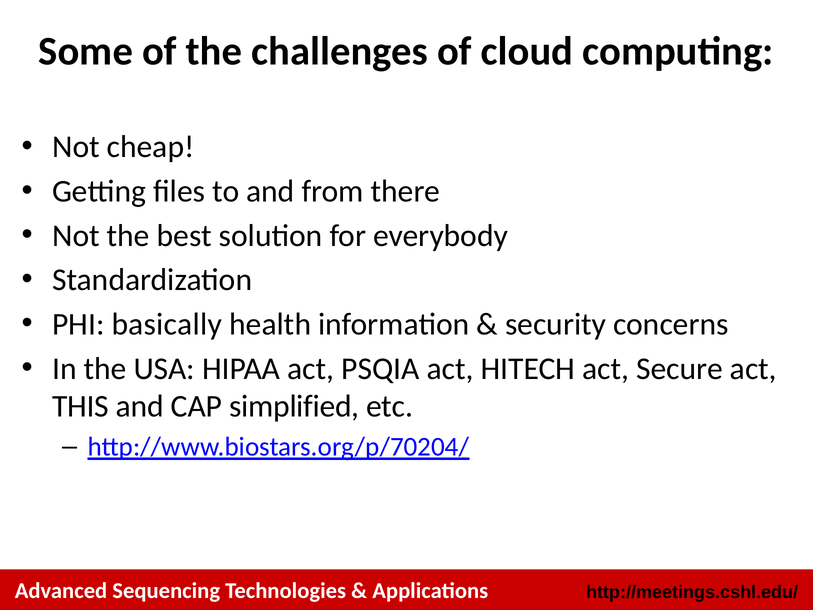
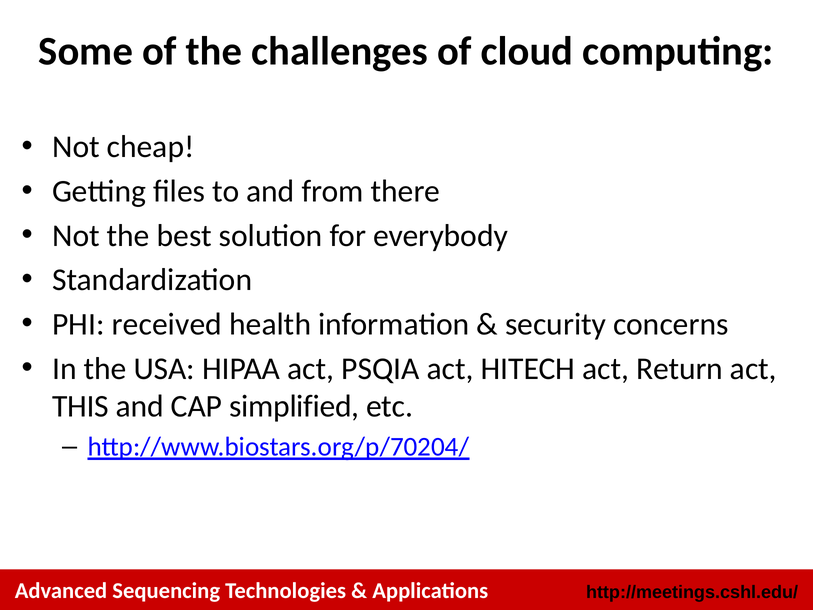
basically: basically -> received
Secure: Secure -> Return
